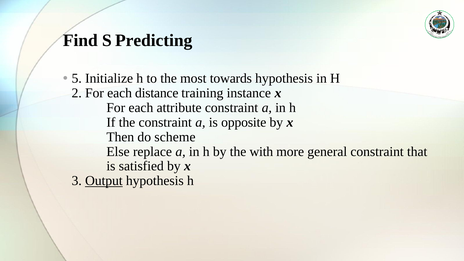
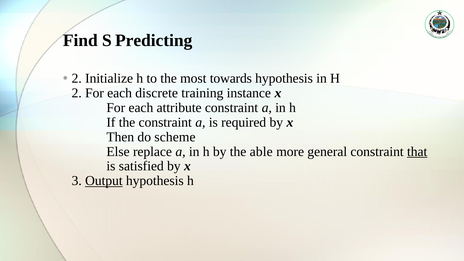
5 at (77, 78): 5 -> 2
distance: distance -> discrete
opposite: opposite -> required
with: with -> able
that underline: none -> present
